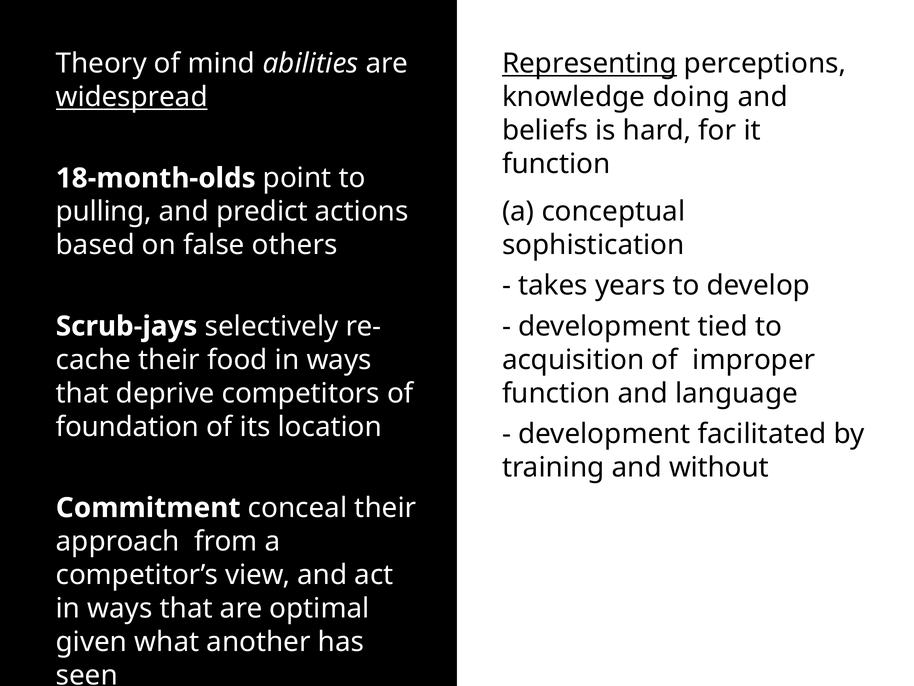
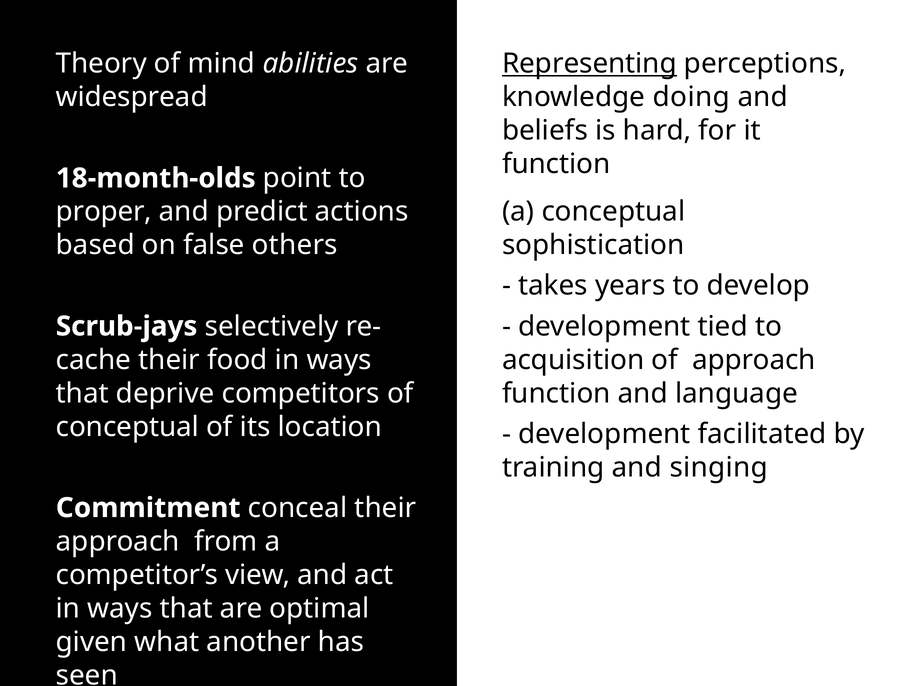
widespread underline: present -> none
pulling: pulling -> proper
of improper: improper -> approach
foundation at (128, 427): foundation -> conceptual
without: without -> singing
